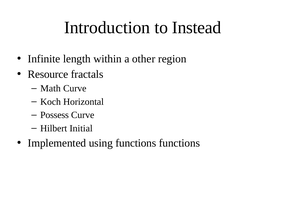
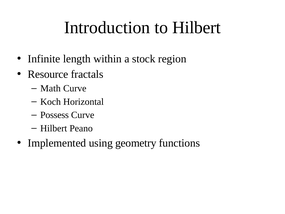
to Instead: Instead -> Hilbert
other: other -> stock
Initial: Initial -> Peano
using functions: functions -> geometry
